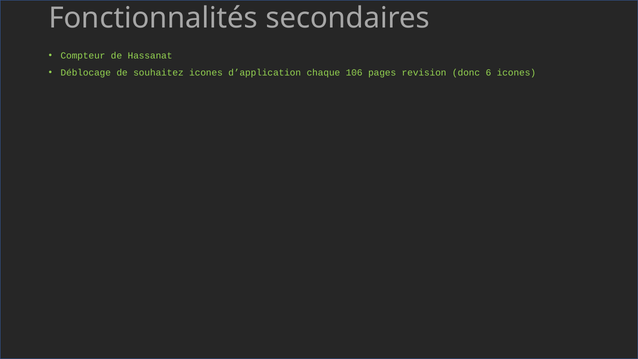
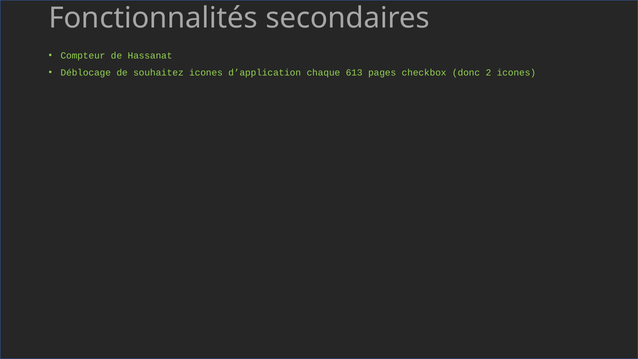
106: 106 -> 613
revision: revision -> checkbox
6: 6 -> 2
